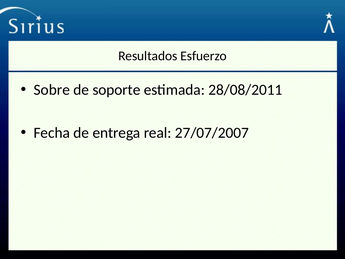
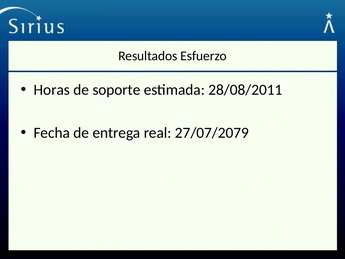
Sobre: Sobre -> Horas
27/07/2007: 27/07/2007 -> 27/07/2079
